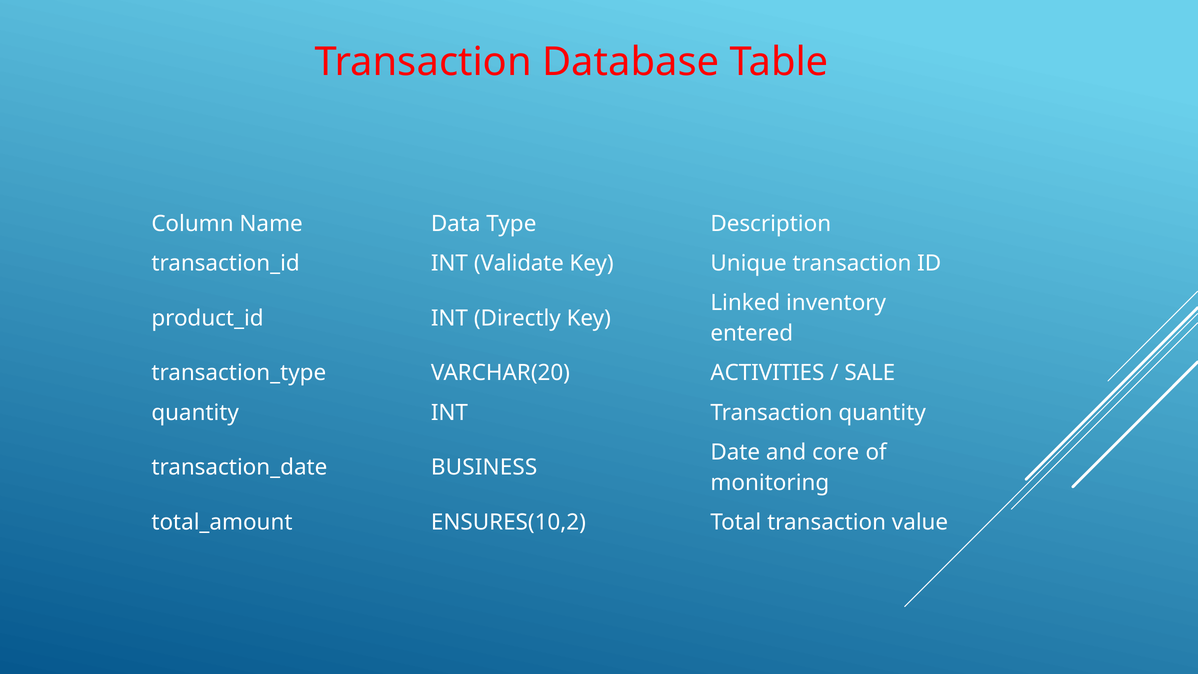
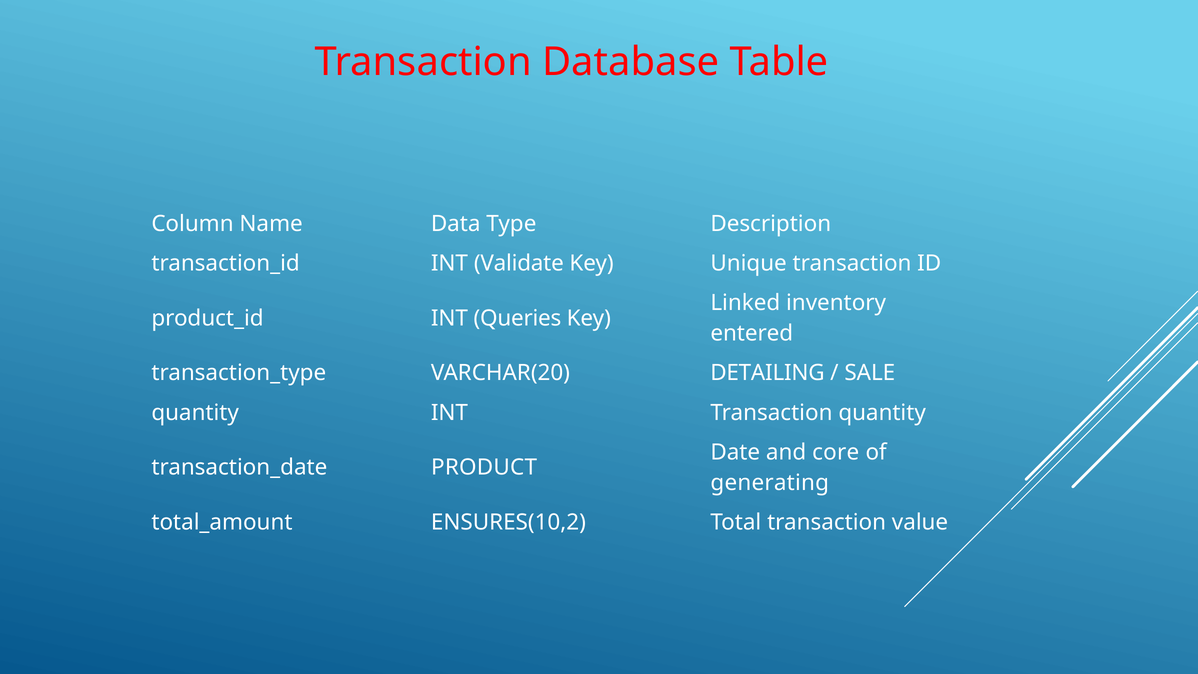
Directly: Directly -> Queries
ACTIVITIES: ACTIVITIES -> DETAILING
BUSINESS: BUSINESS -> PRODUCT
monitoring: monitoring -> generating
